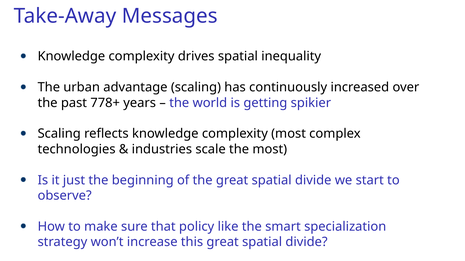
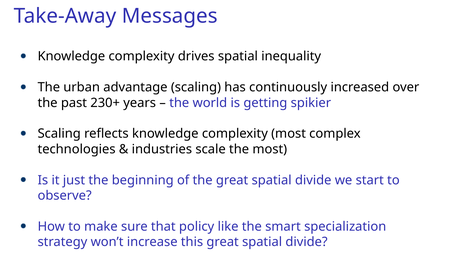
778+: 778+ -> 230+
